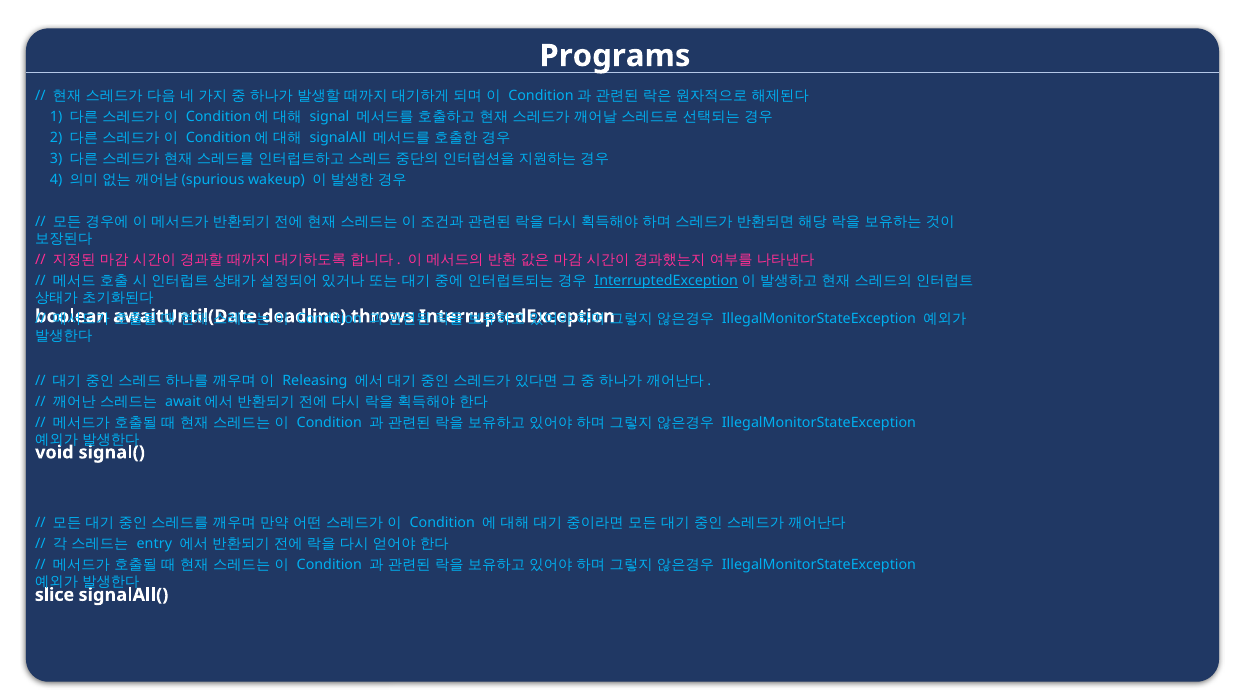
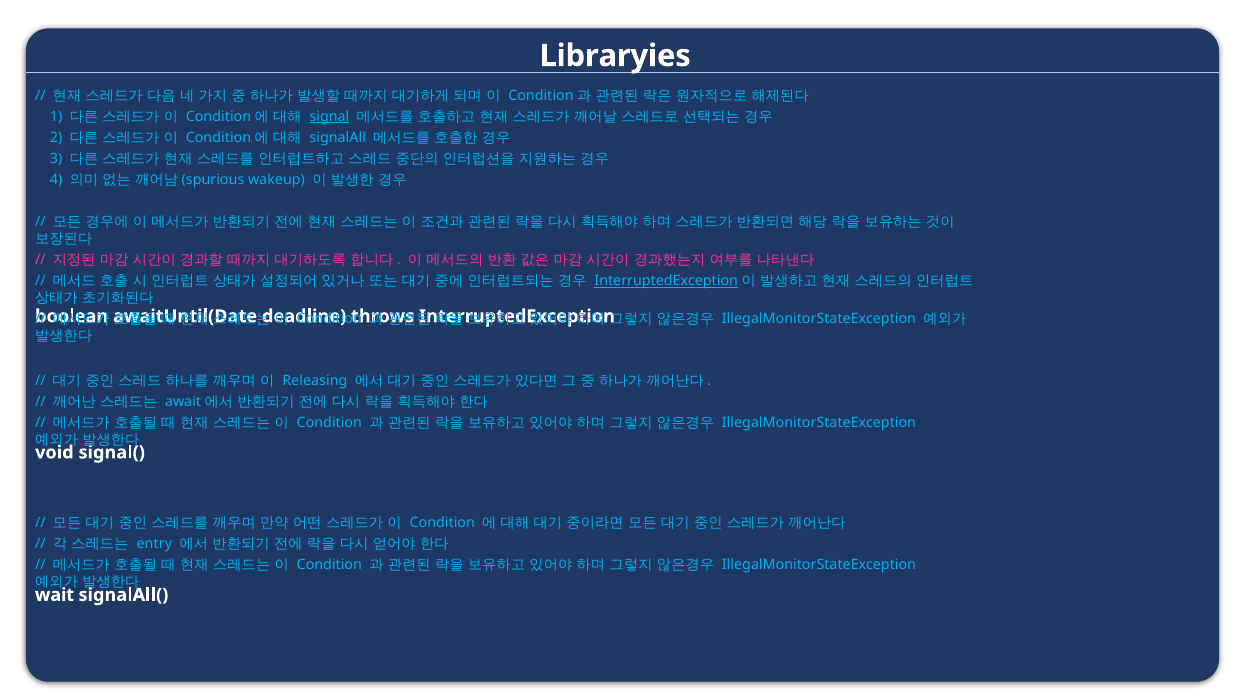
Programs: Programs -> Libraryies
signal underline: none -> present
slice: slice -> wait
